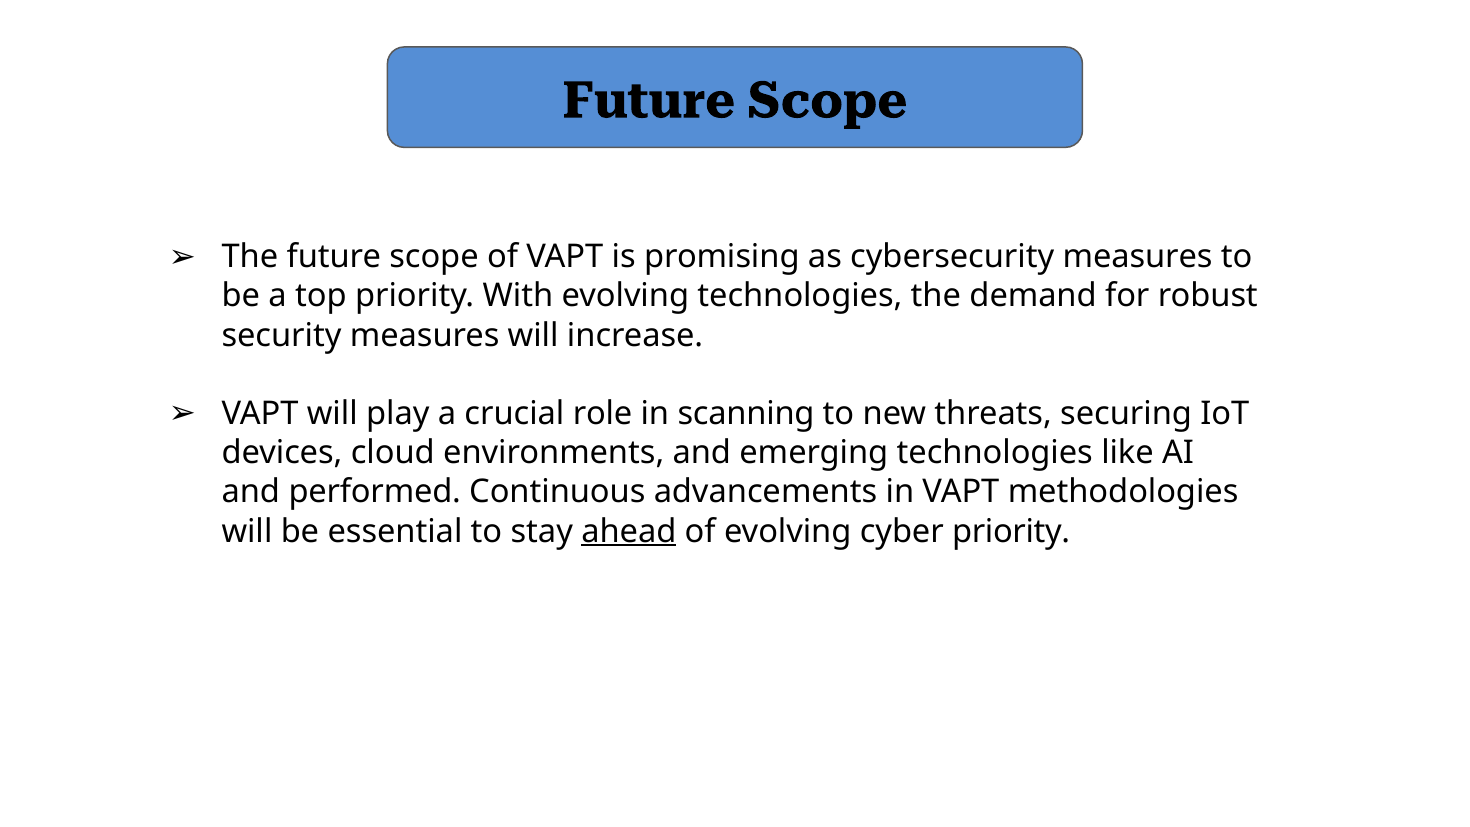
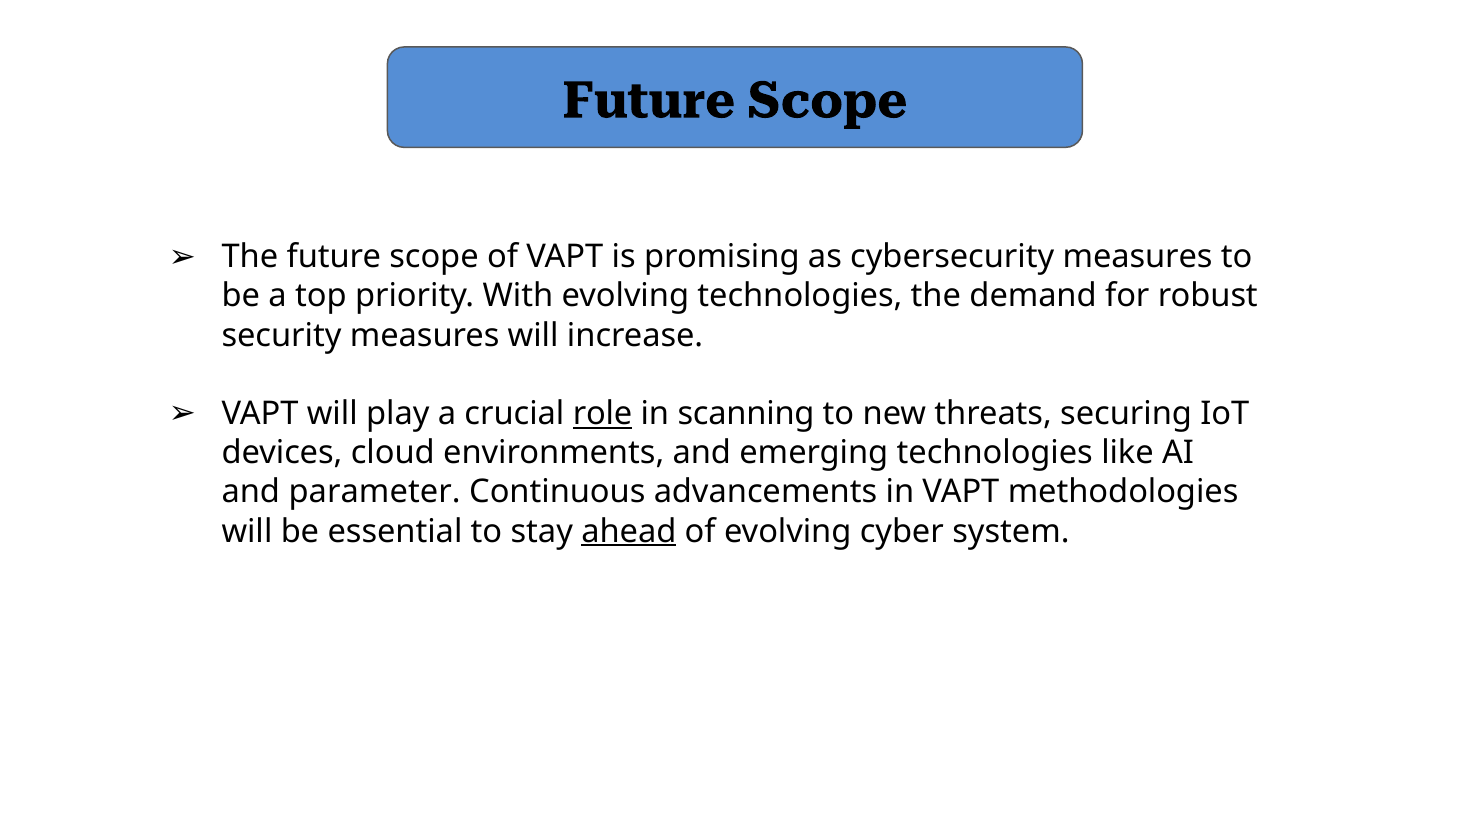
role underline: none -> present
performed: performed -> parameter
cyber priority: priority -> system
